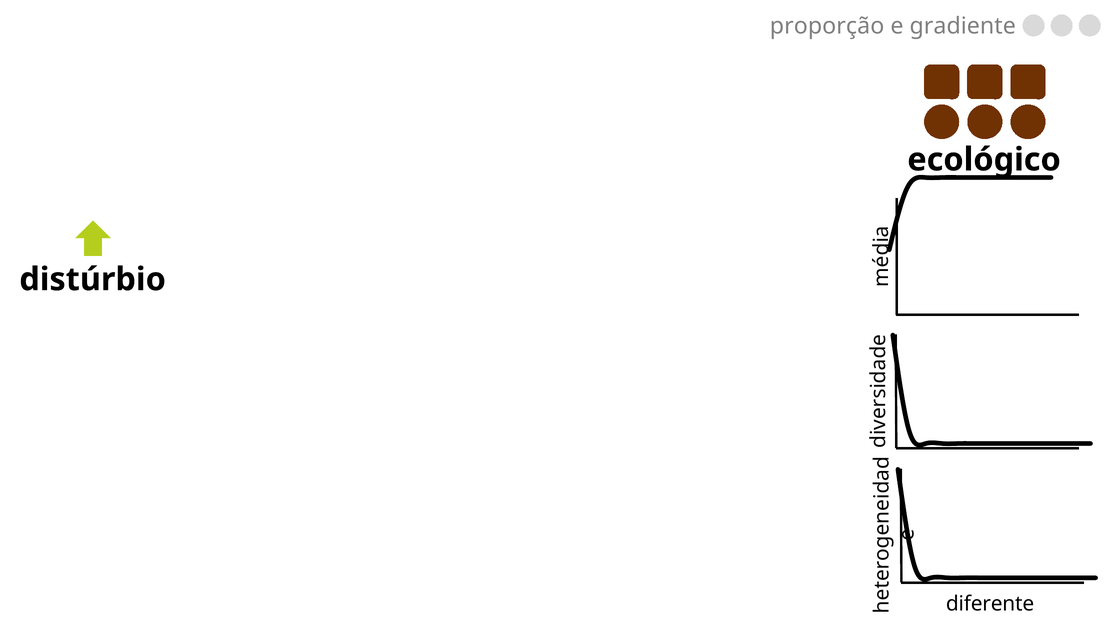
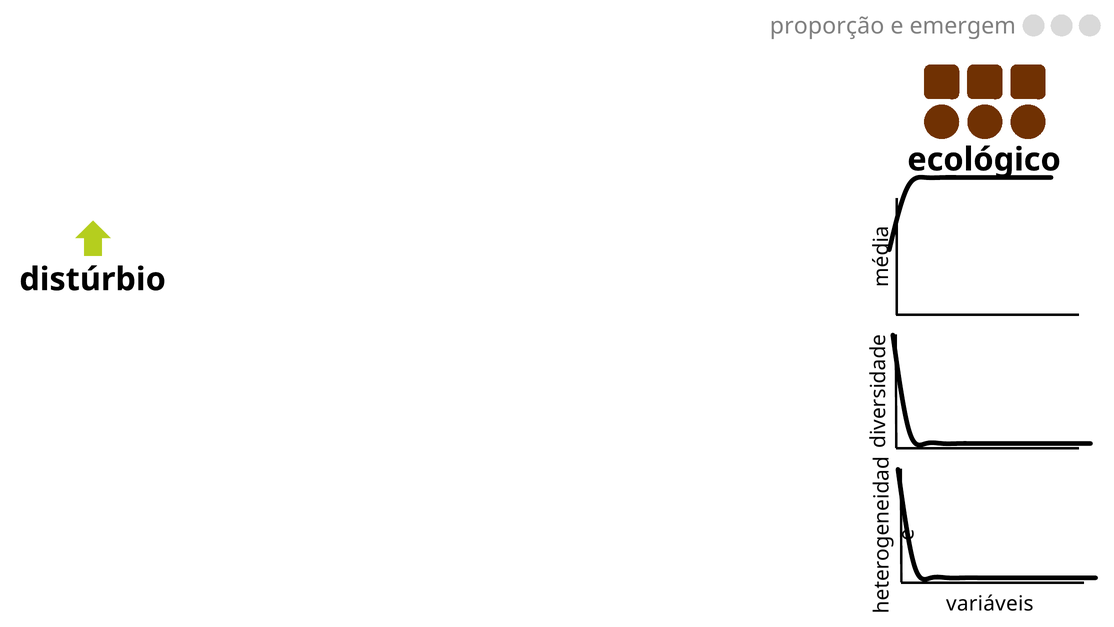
gradiente: gradiente -> emergem
diferente: diferente -> variáveis
